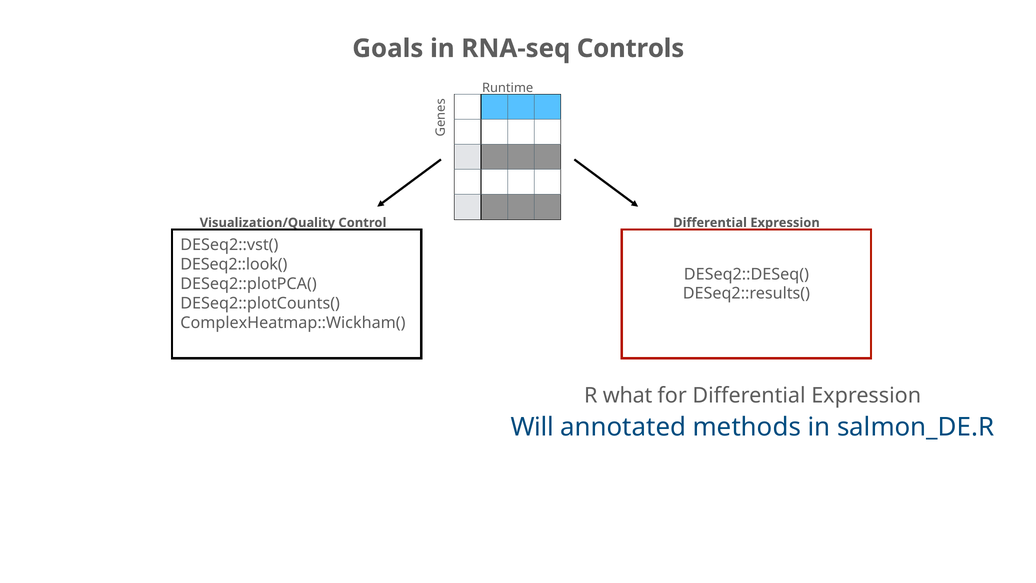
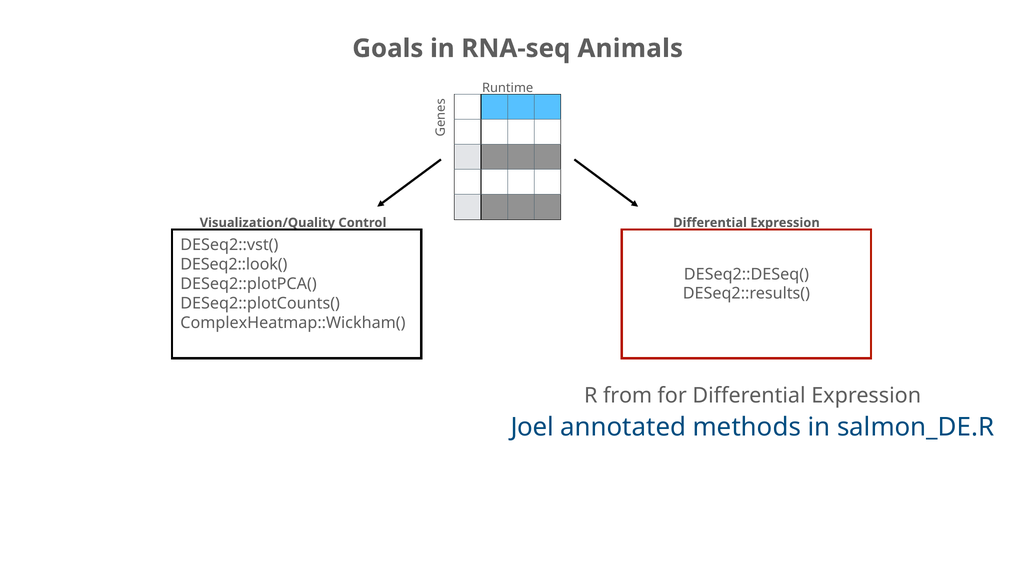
Controls: Controls -> Animals
what: what -> from
Will: Will -> Joel
